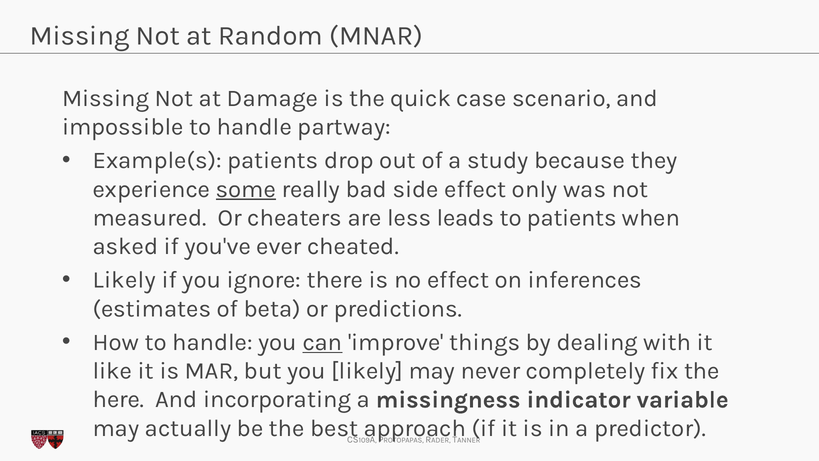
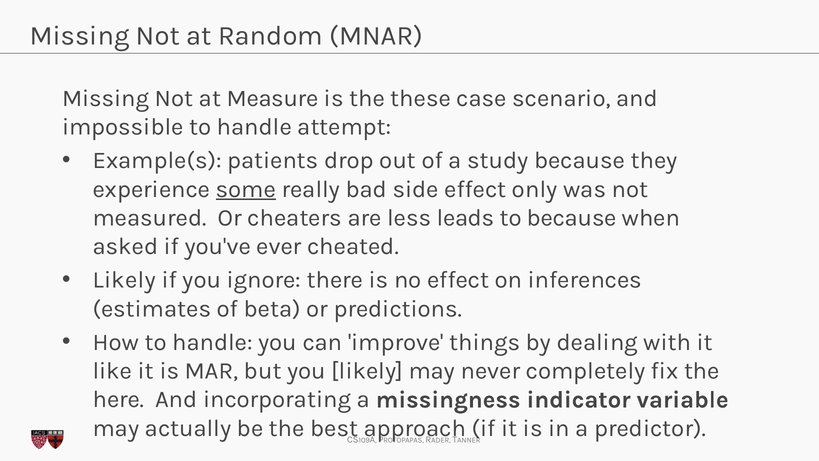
Damage: Damage -> Measure
quick: quick -> these
partway: partway -> attempt
to patients: patients -> because
can underline: present -> none
